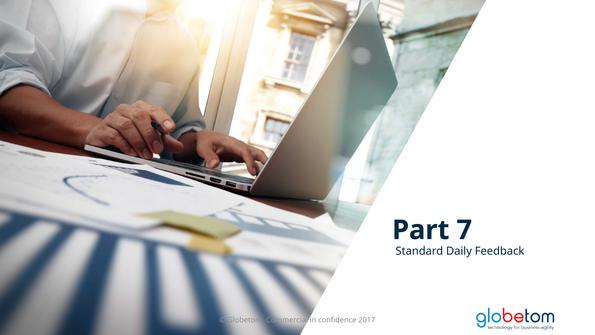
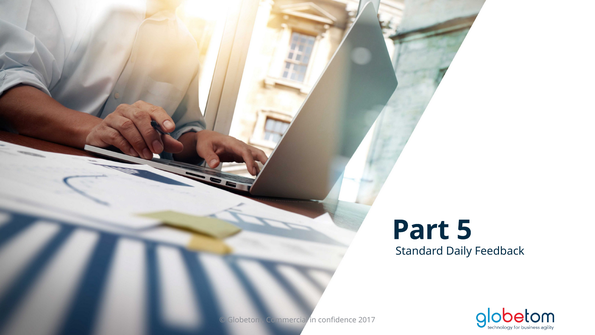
7: 7 -> 5
